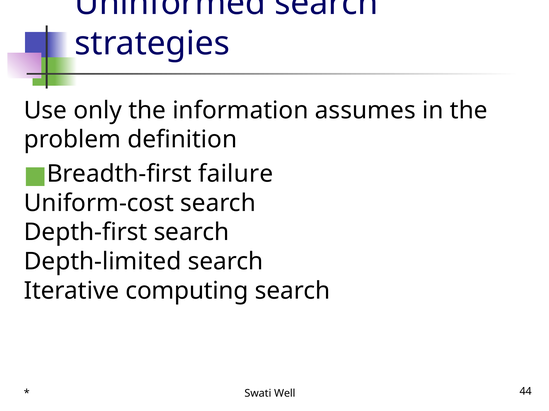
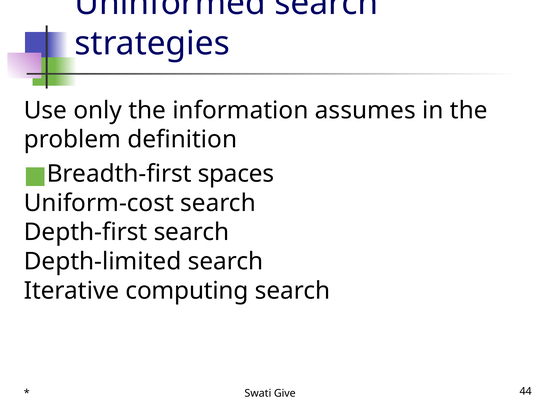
failure: failure -> spaces
Well: Well -> Give
